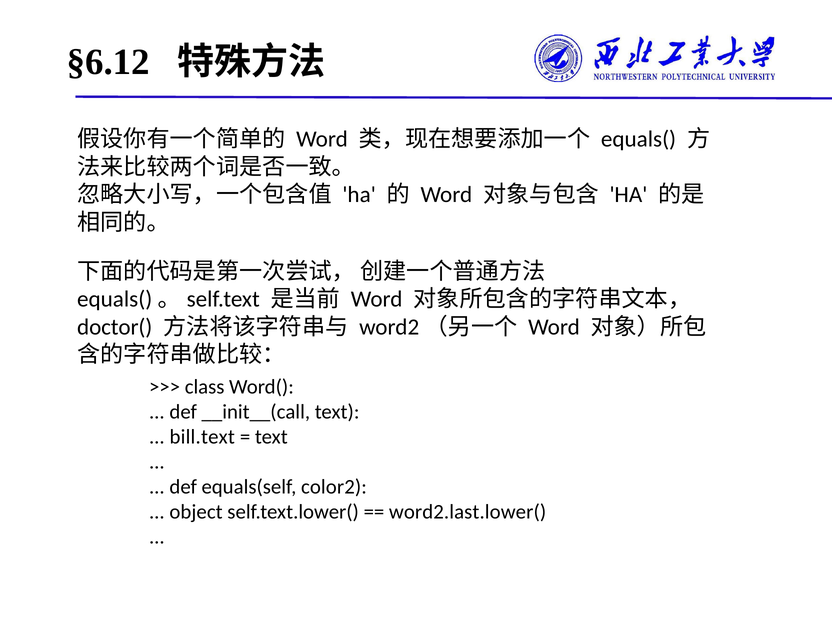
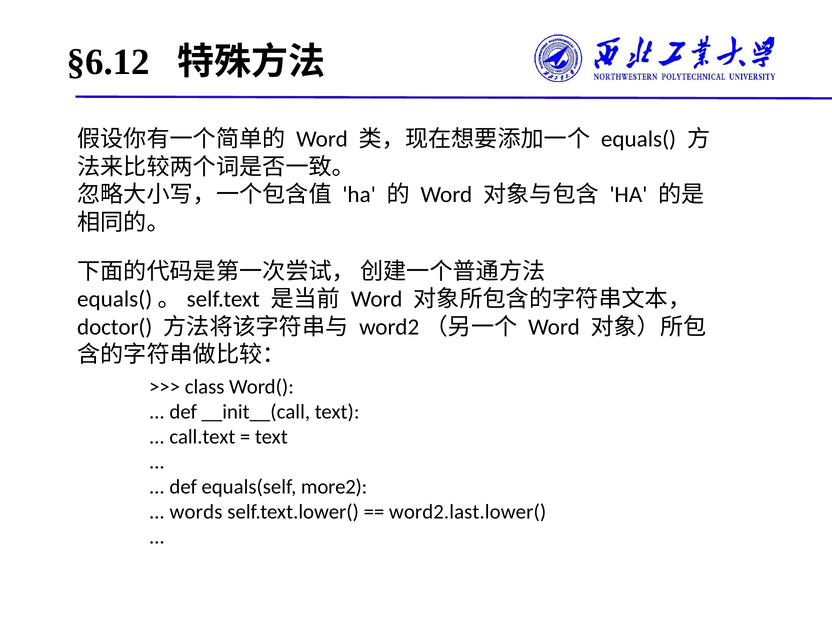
bill.text: bill.text -> call.text
color2: color2 -> more2
object: object -> words
